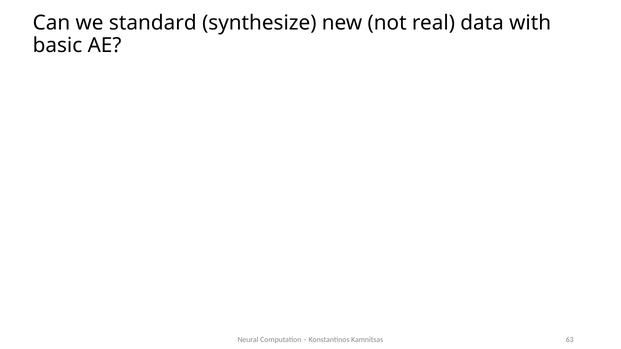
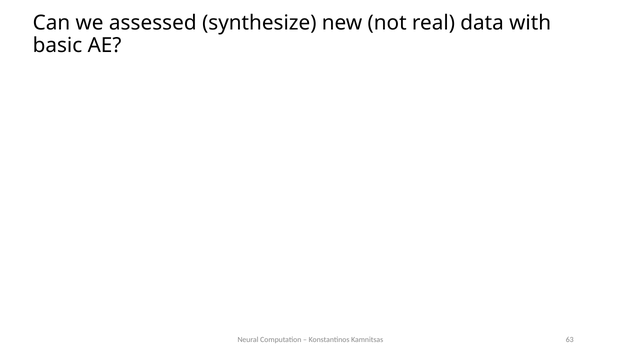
standard: standard -> assessed
